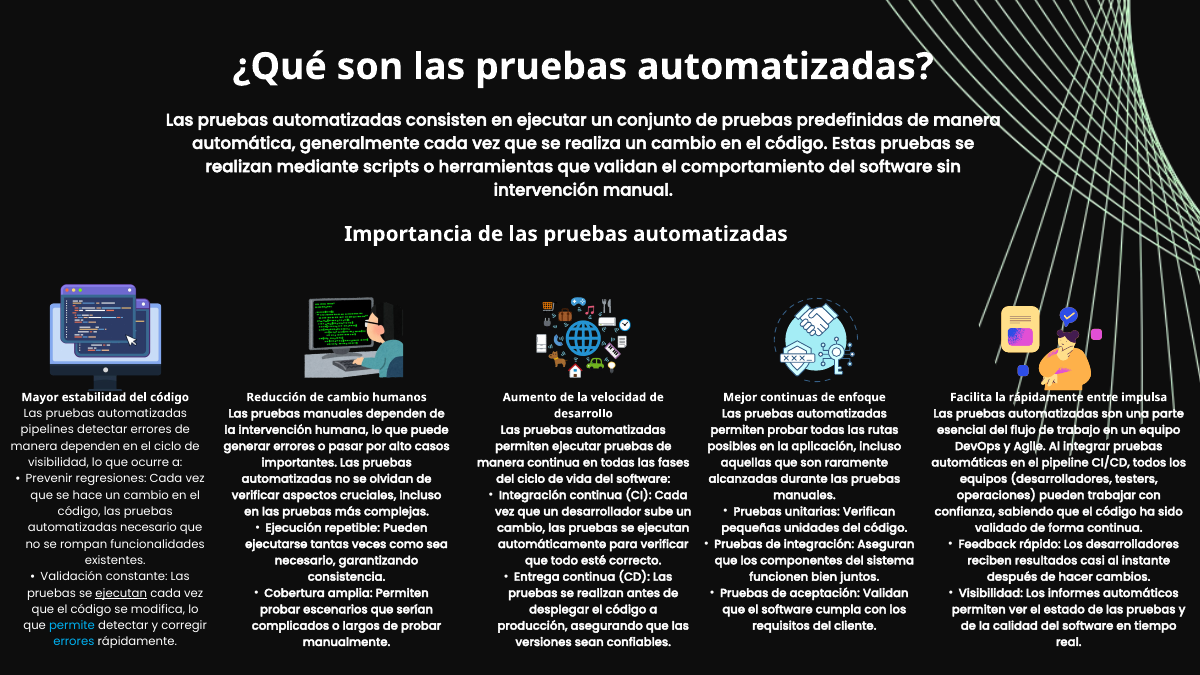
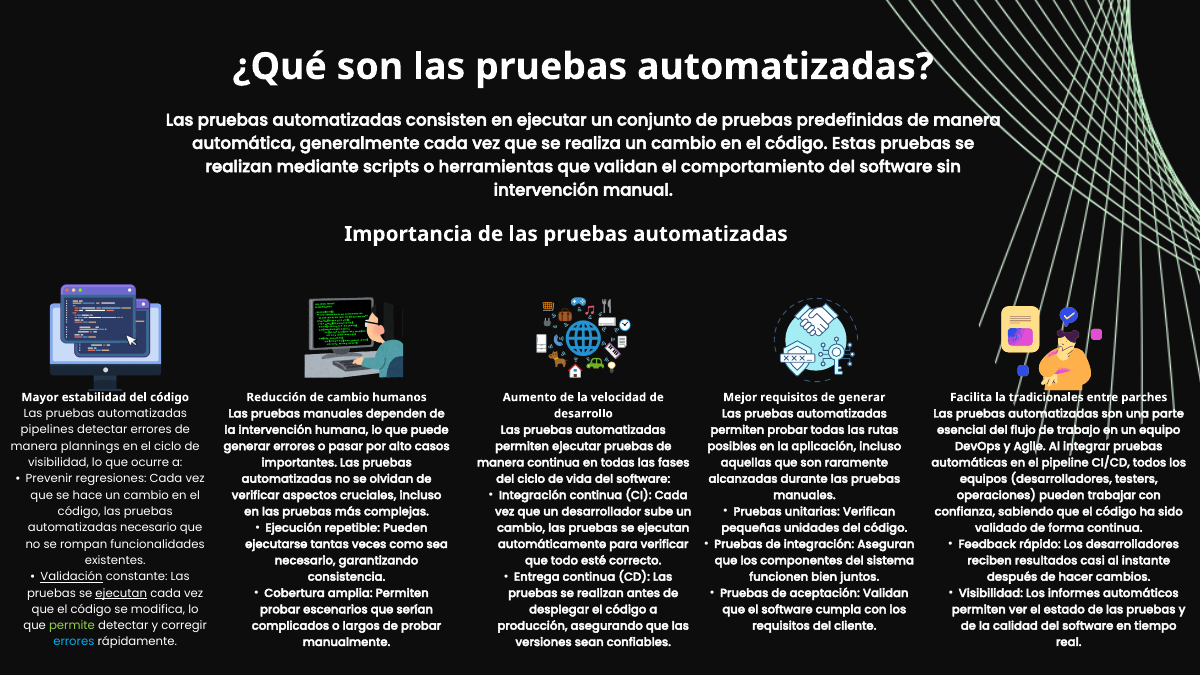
Mejor continuas: continuas -> requisitos
de enfoque: enfoque -> generar
la rápidamente: rápidamente -> tradicionales
impulsa: impulsa -> parches
manera dependen: dependen -> plannings
Validación underline: none -> present
permite colour: light blue -> light green
